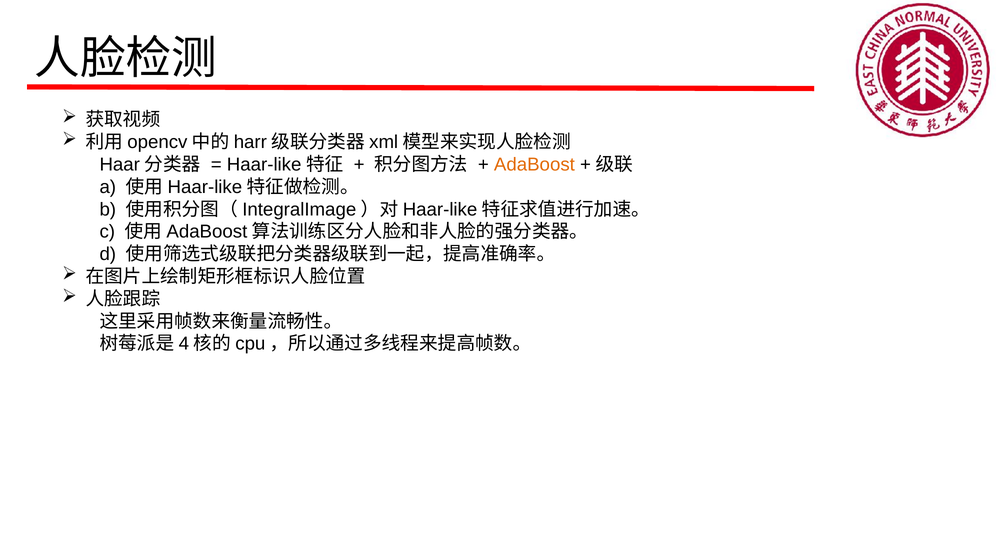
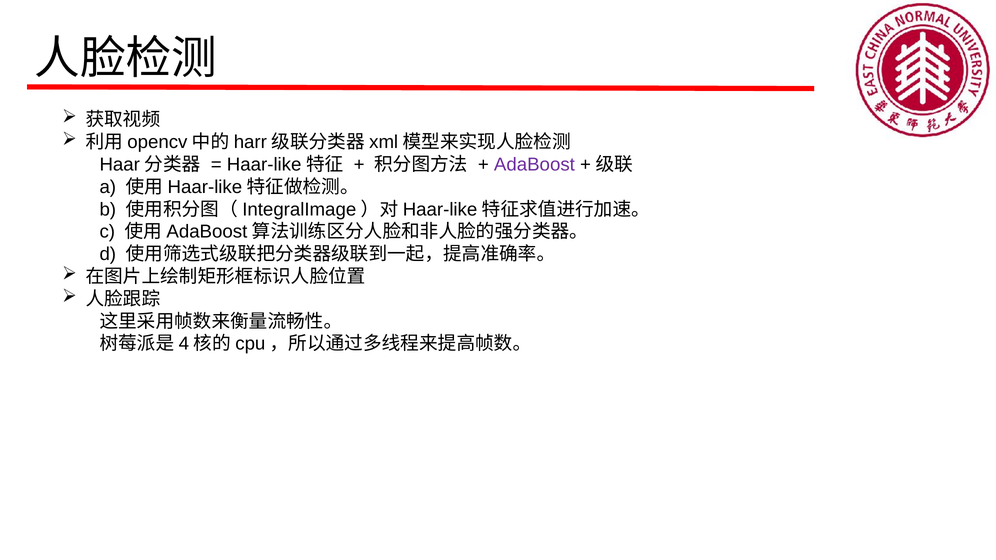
AdaBoost colour: orange -> purple
